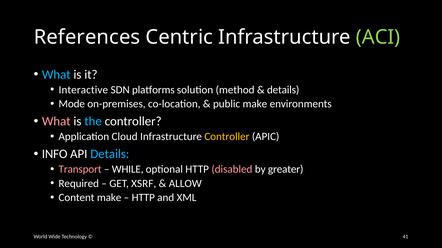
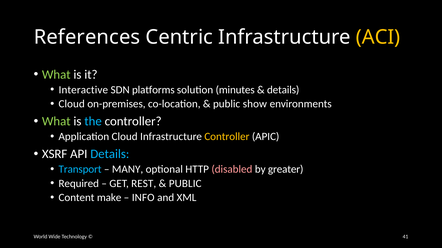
ACI colour: light green -> yellow
What at (56, 75) colour: light blue -> light green
method: method -> minutes
Mode at (72, 104): Mode -> Cloud
public make: make -> show
What at (56, 122) colour: pink -> light green
INFO: INFO -> XSRF
Transport colour: pink -> light blue
WHILE: WHILE -> MANY
XSRF: XSRF -> REST
ALLOW at (185, 184): ALLOW -> PUBLIC
HTTP at (143, 198): HTTP -> INFO
